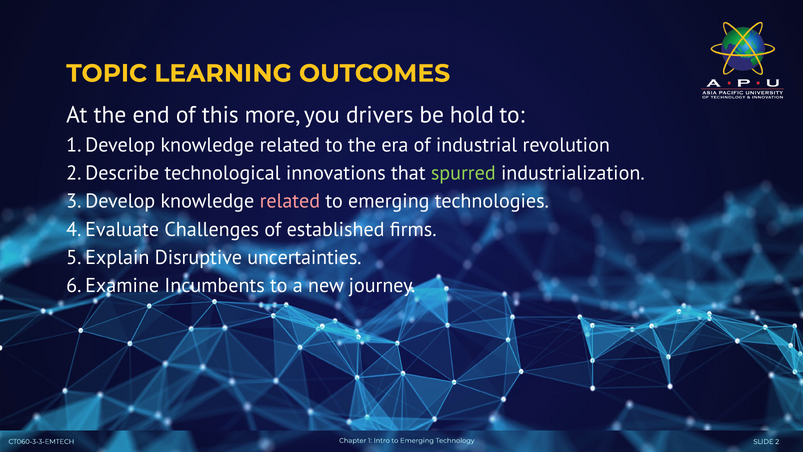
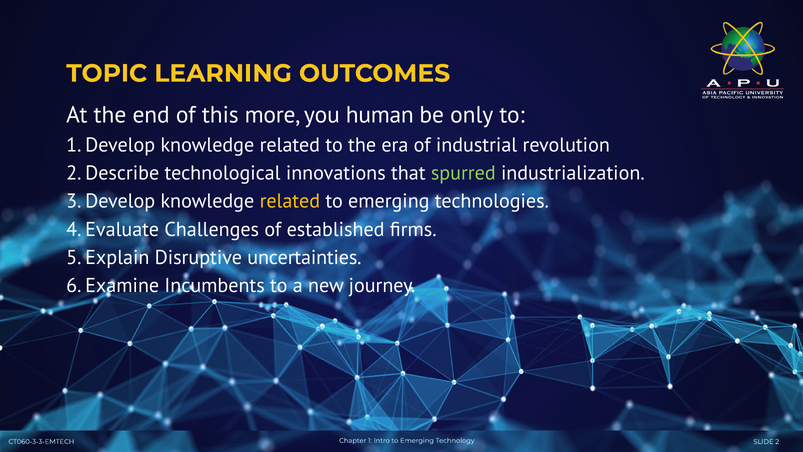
drivers: drivers -> human
hold: hold -> only
related at (290, 201) colour: pink -> yellow
